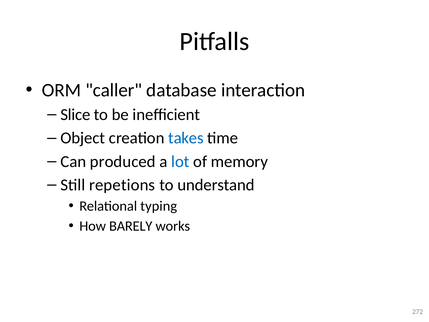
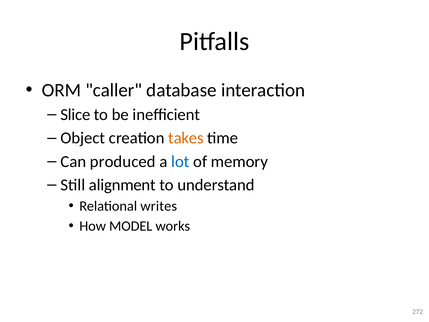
takes colour: blue -> orange
repetions: repetions -> alignment
typing: typing -> writes
BARELY: BARELY -> MODEL
